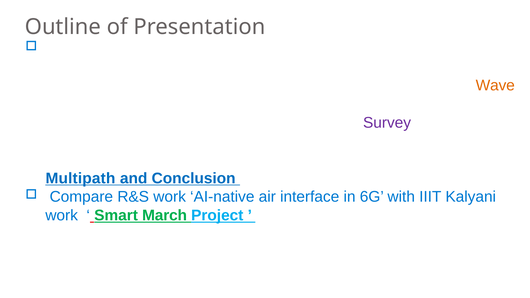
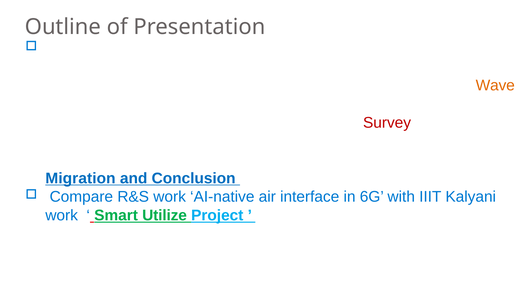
Survey colour: purple -> red
Multipath: Multipath -> Migration
March: March -> Utilize
